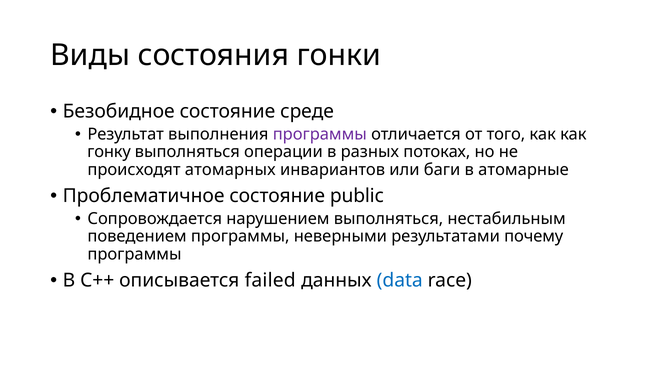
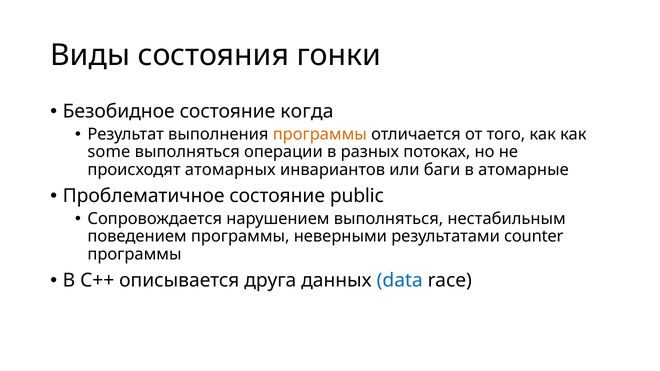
среде: среде -> когда
программы at (320, 134) colour: purple -> orange
гонку: гонку -> some
почему: почему -> counter
failed: failed -> друга
